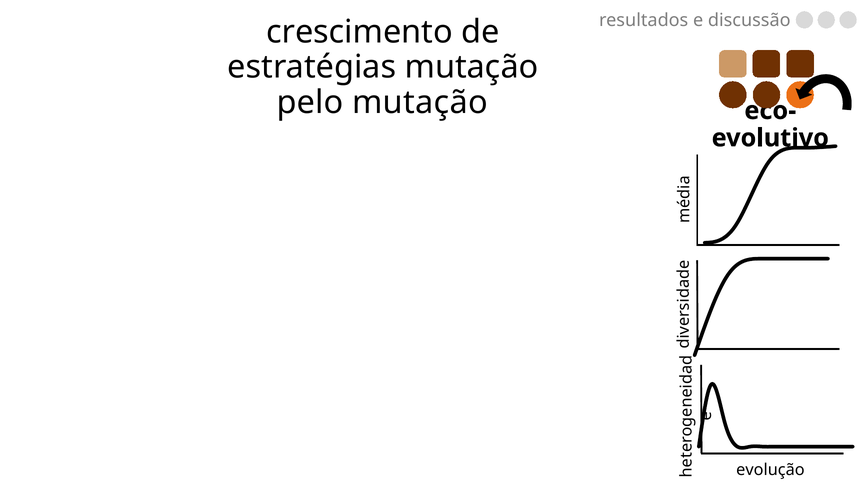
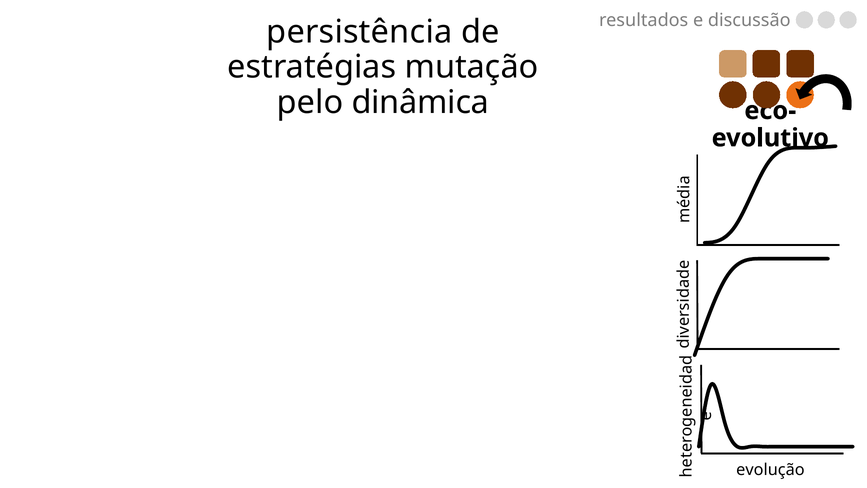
crescimento: crescimento -> persistência
pelo mutação: mutação -> dinâmica
